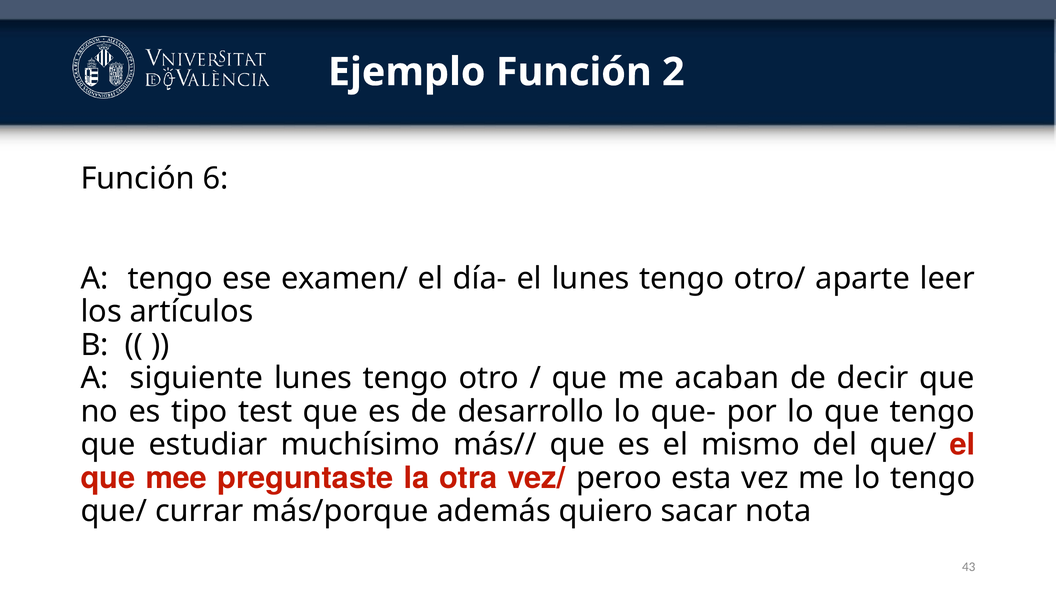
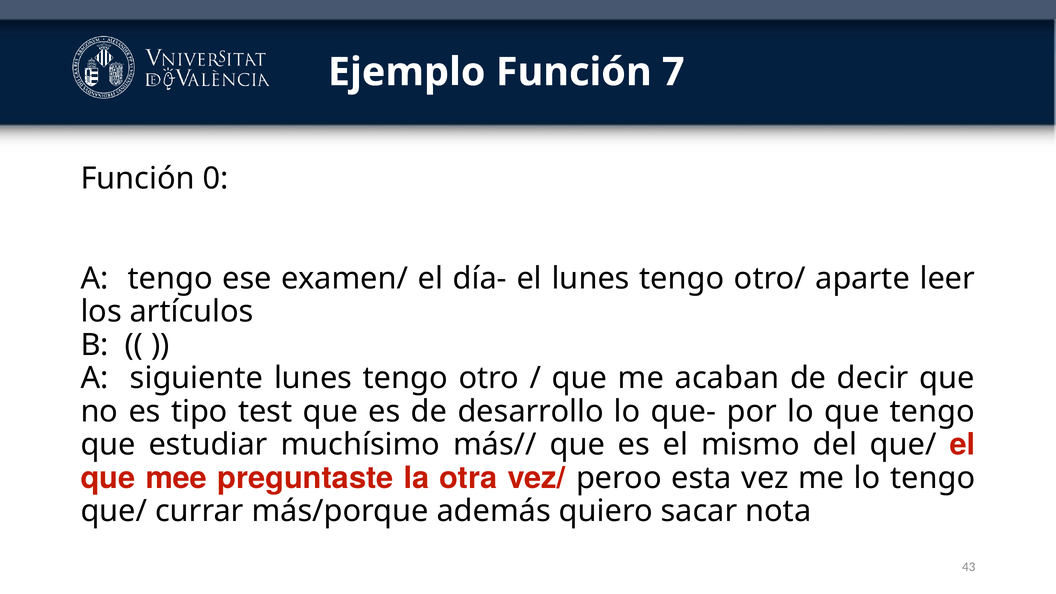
2: 2 -> 7
6: 6 -> 0
